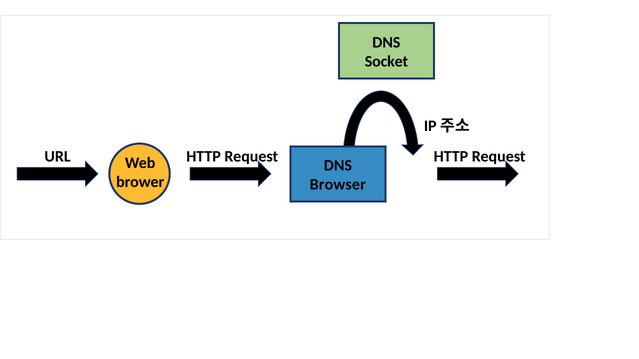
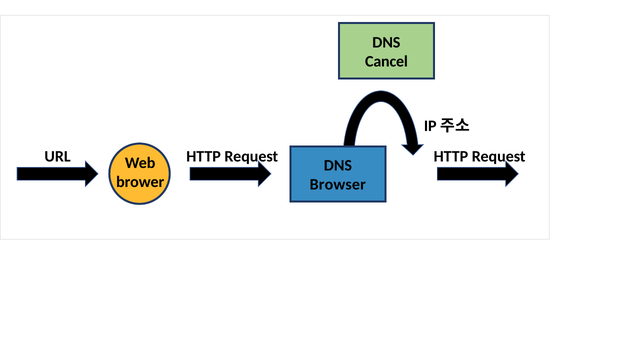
Socket: Socket -> Cancel
